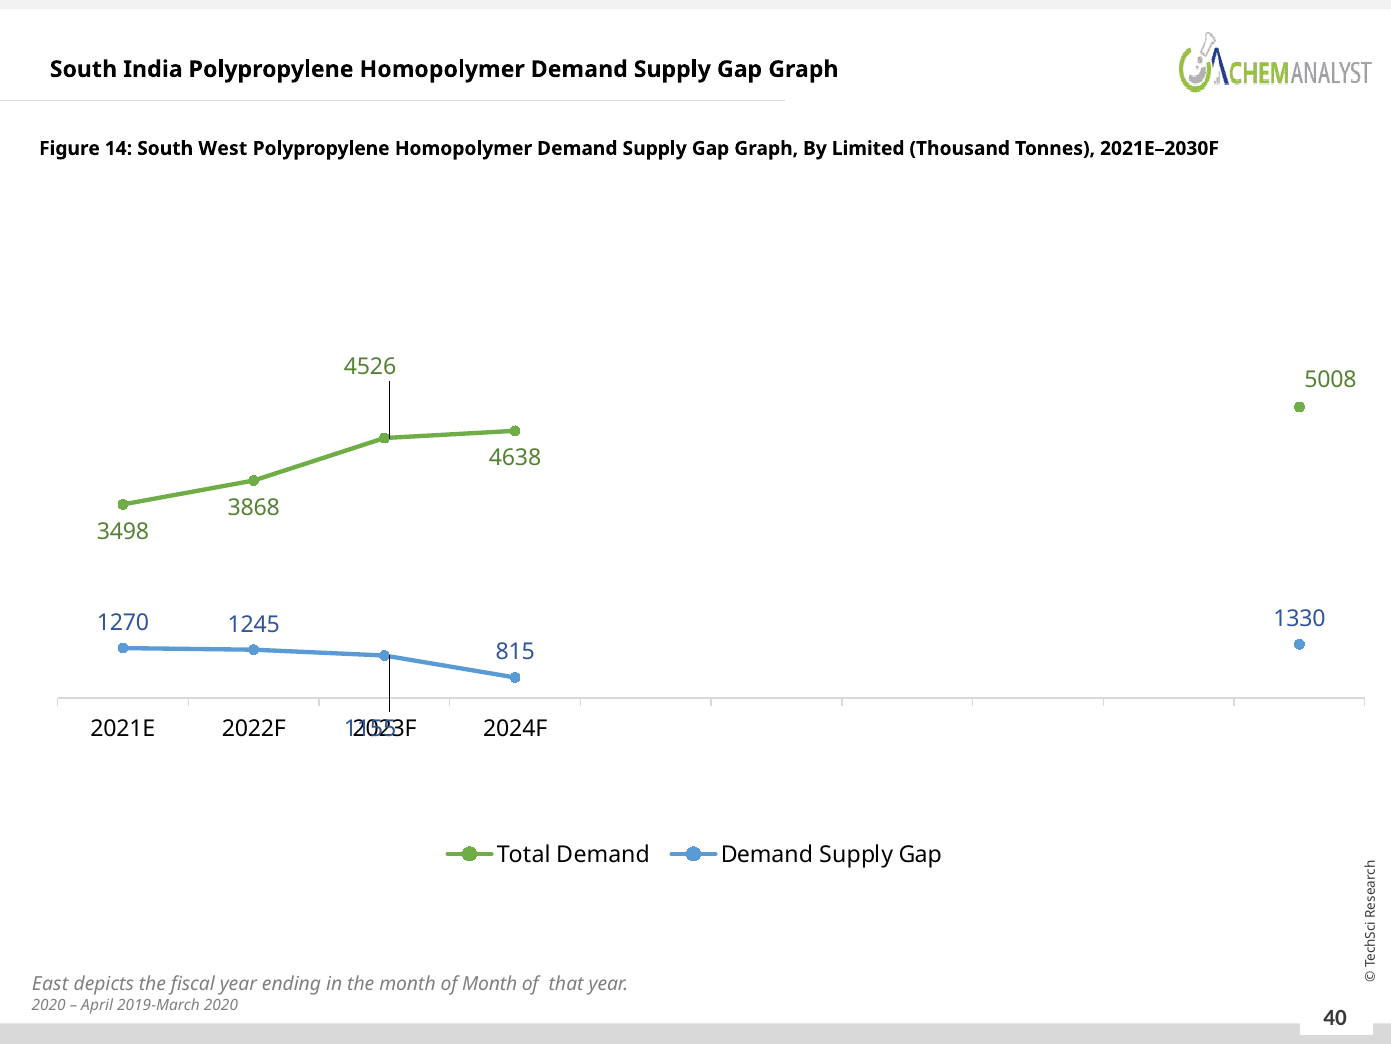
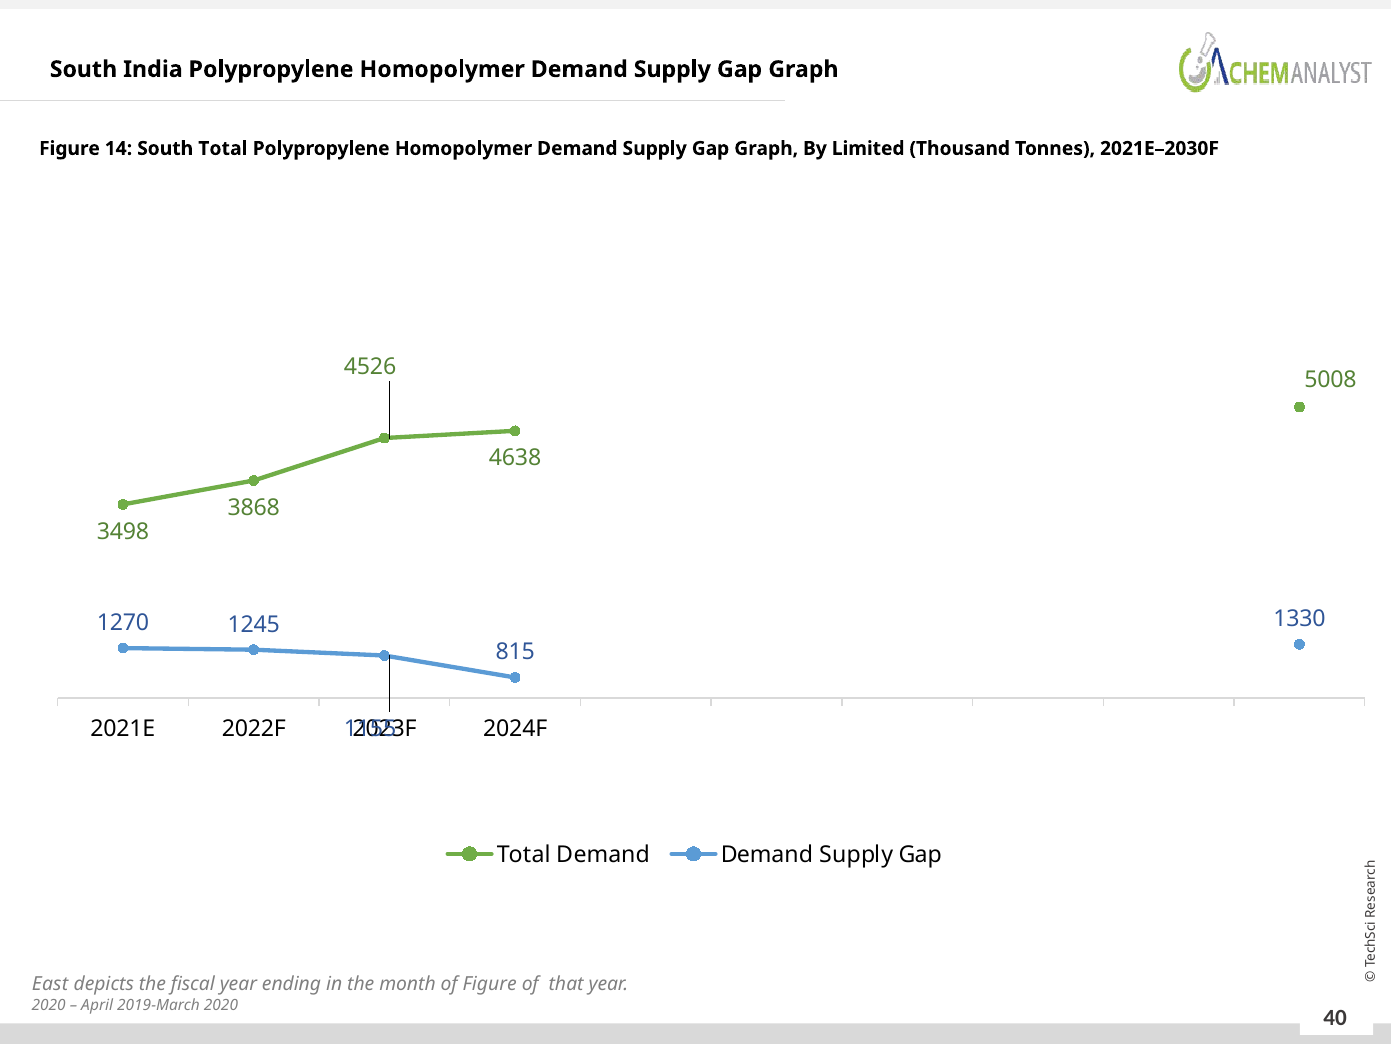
South West: West -> Total
of Month: Month -> Figure
